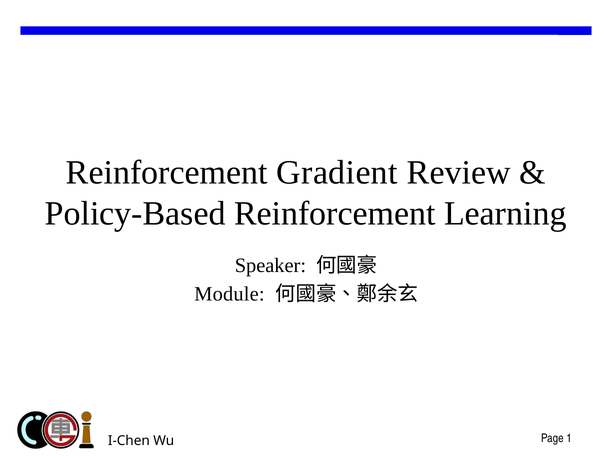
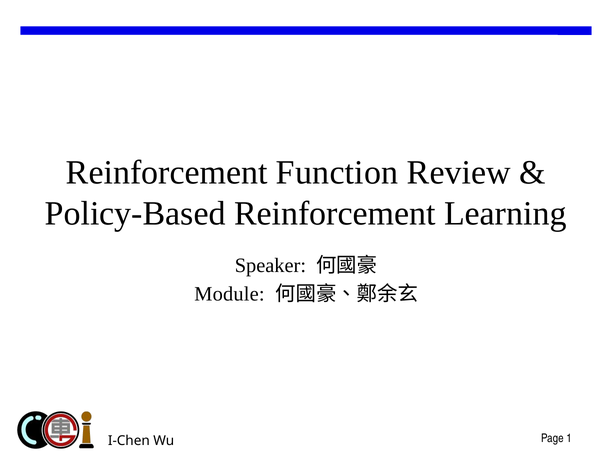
Gradient: Gradient -> Function
